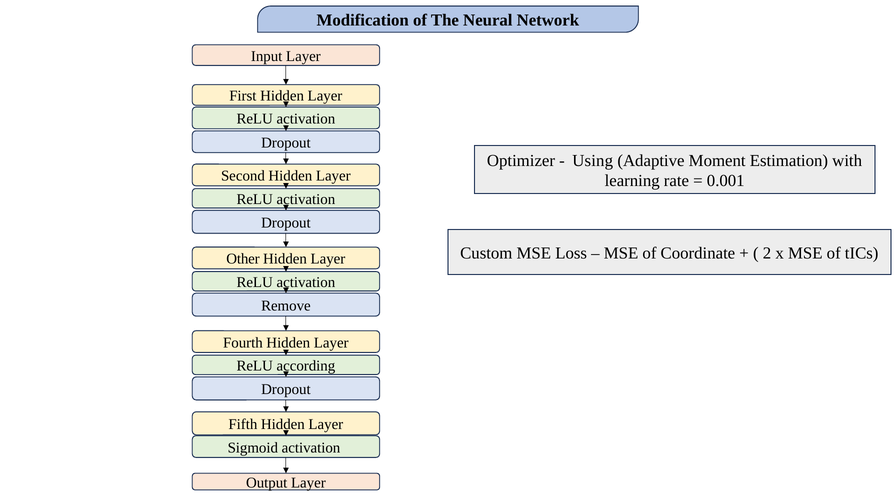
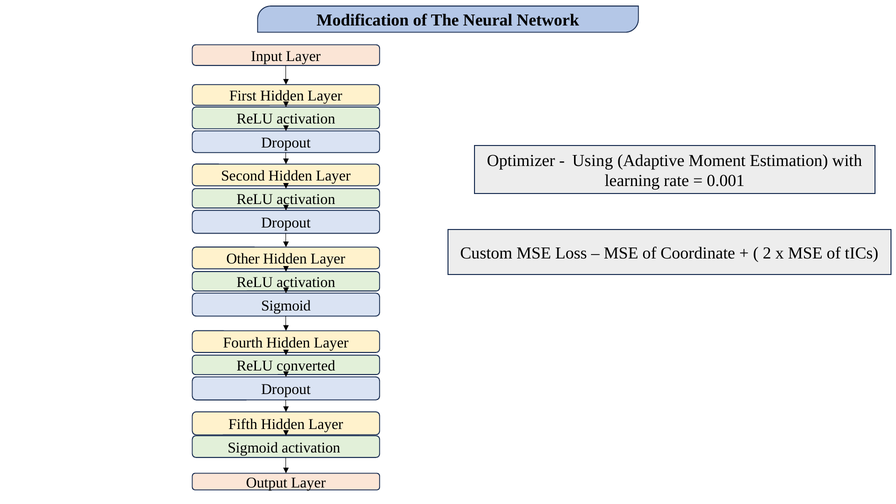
Remove at (286, 306): Remove -> Sigmoid
according: according -> converted
